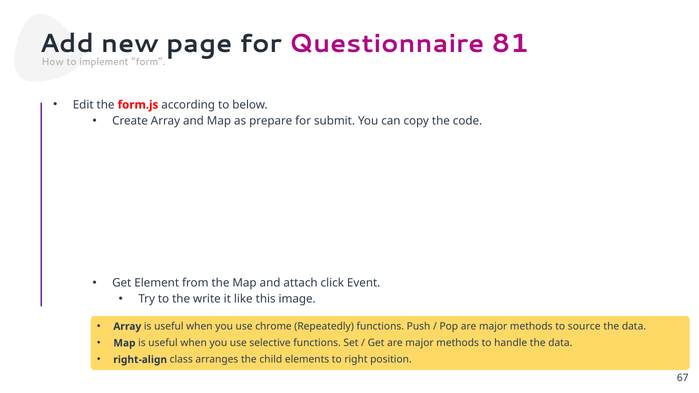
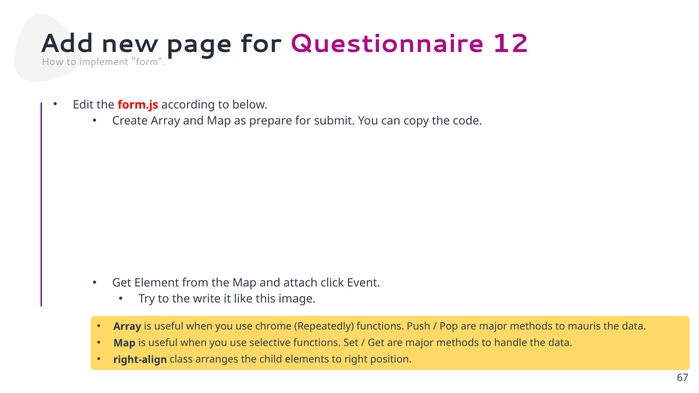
81: 81 -> 12
source: source -> mauris
